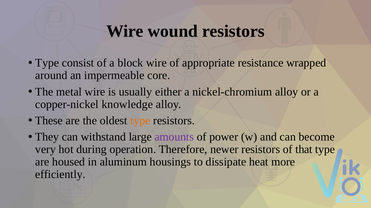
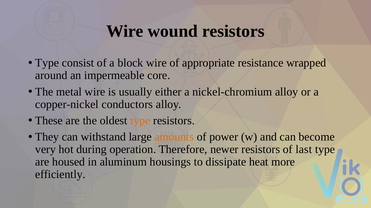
knowledge: knowledge -> conductors
amounts colour: purple -> orange
that: that -> last
